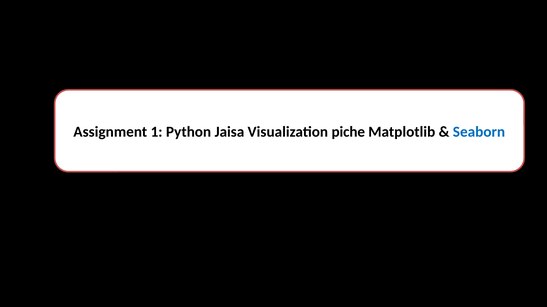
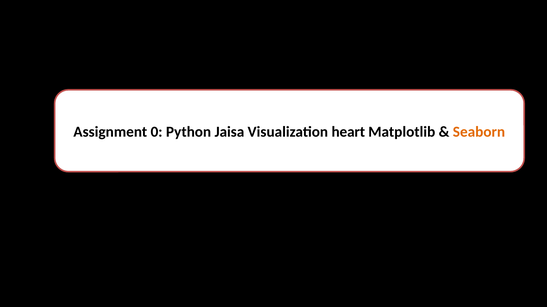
1: 1 -> 0
piche: piche -> heart
Seaborn colour: blue -> orange
